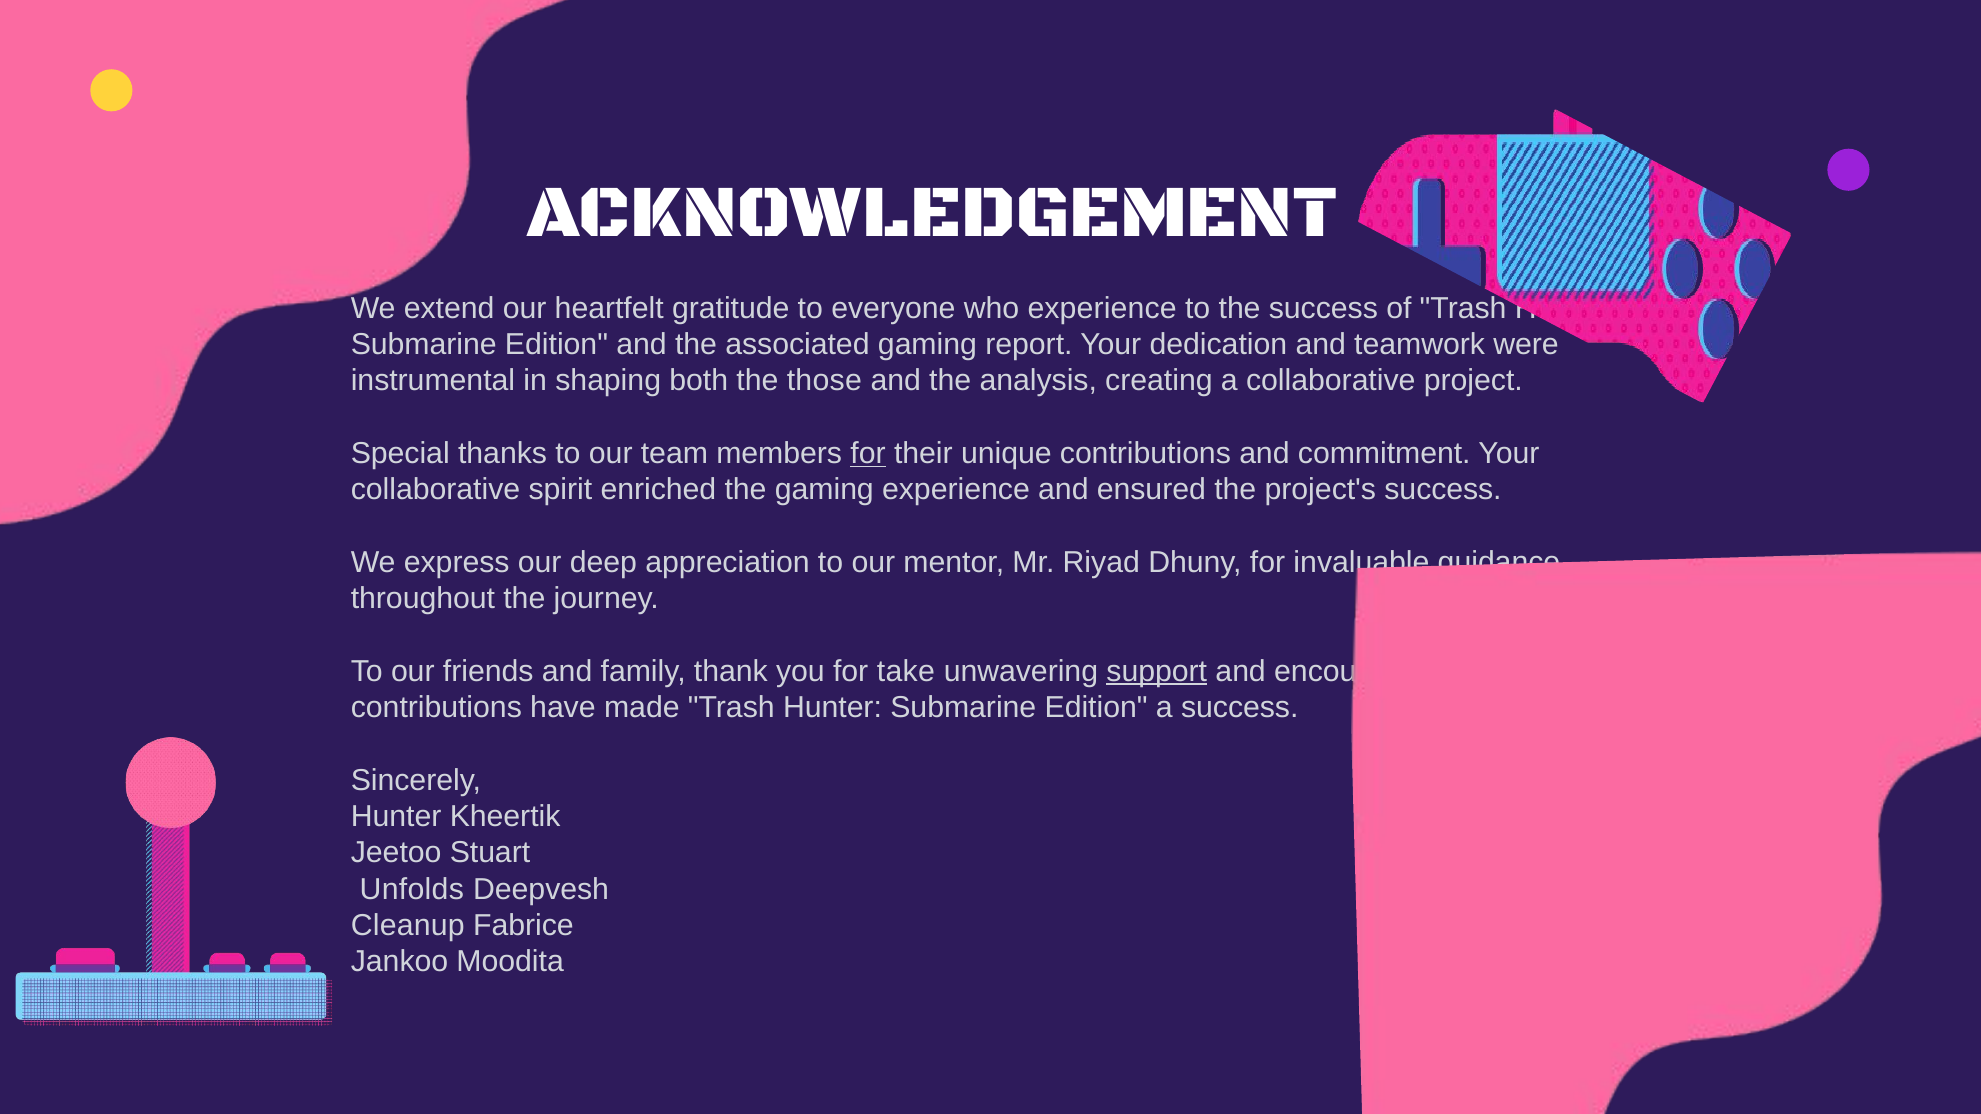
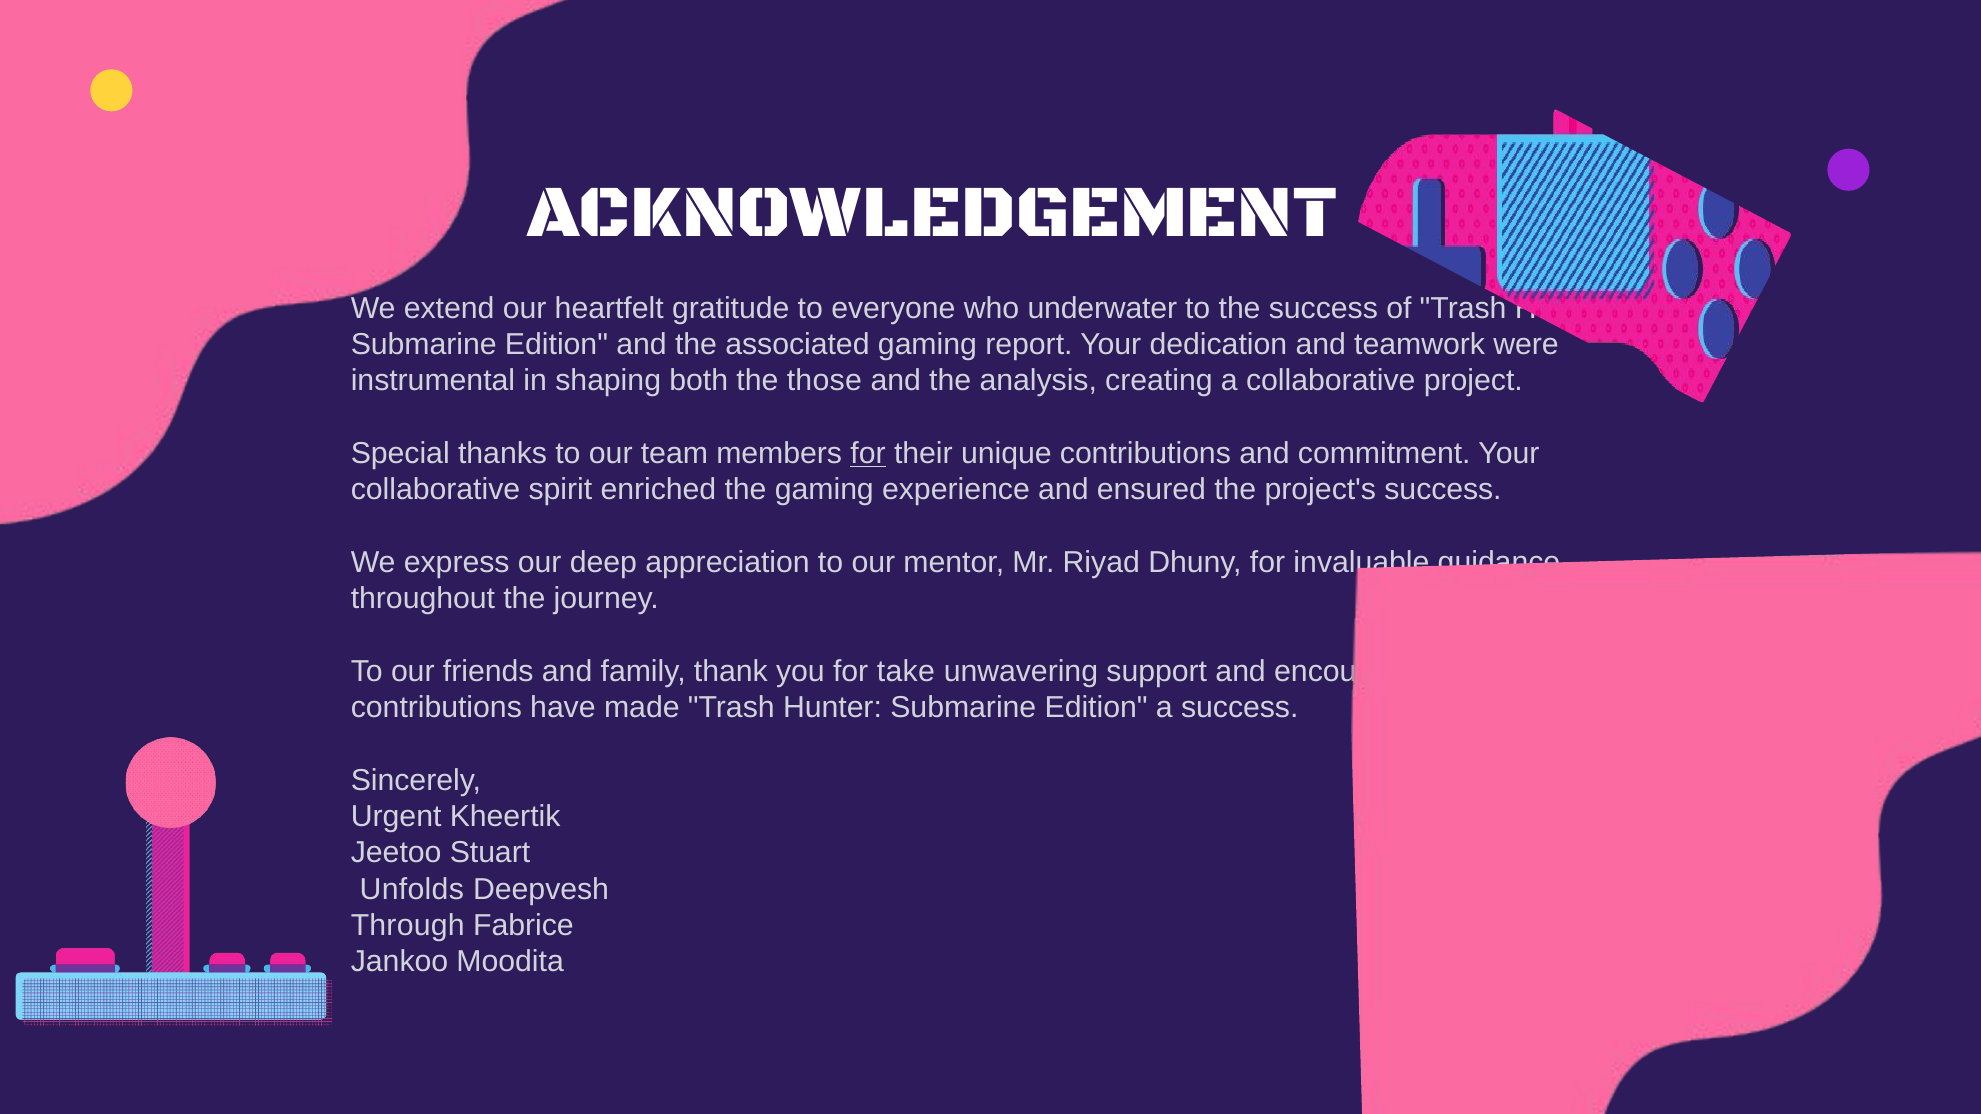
who experience: experience -> underwater
support underline: present -> none
Hunter at (396, 817): Hunter -> Urgent
Cleanup: Cleanup -> Through
